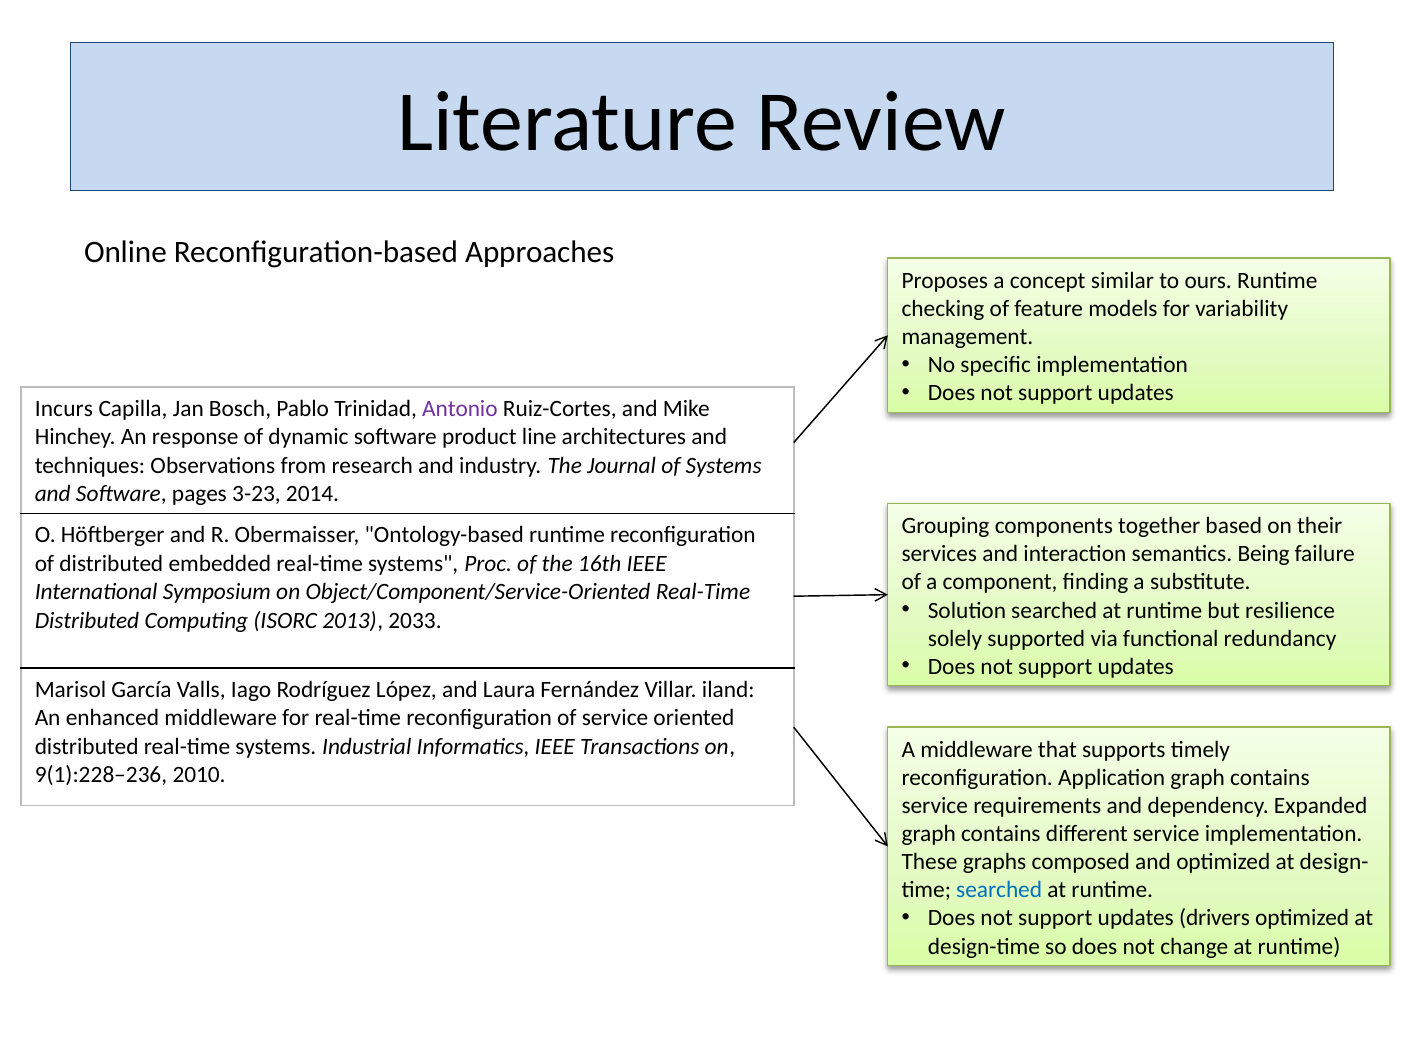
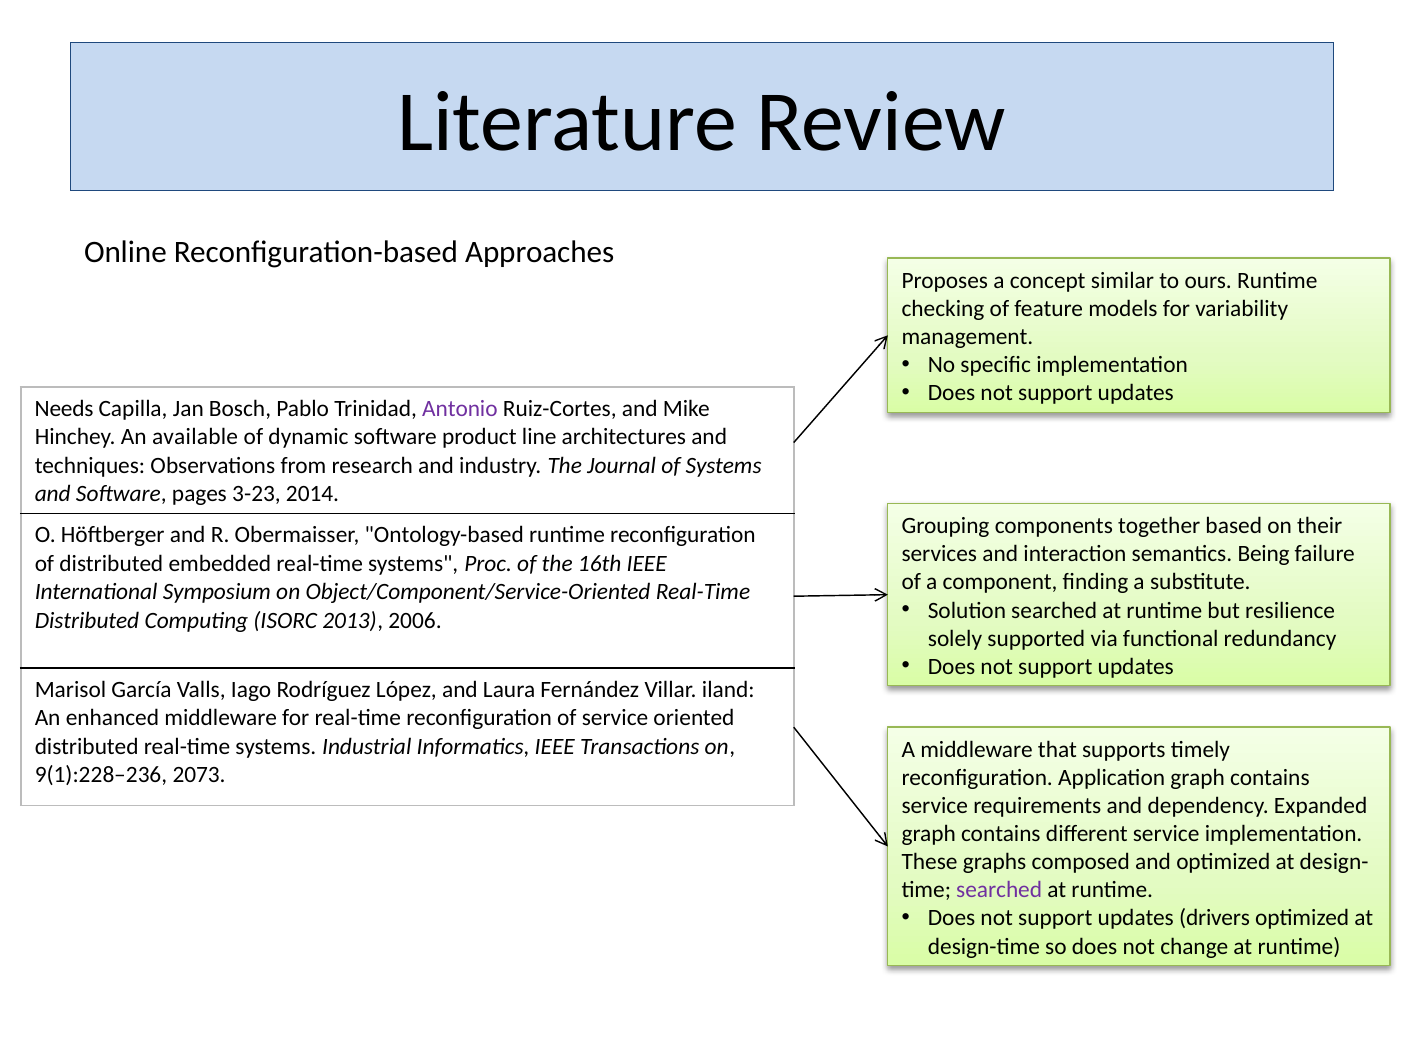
Incurs: Incurs -> Needs
response: response -> available
2033: 2033 -> 2006
2010: 2010 -> 2073
searched at (999, 890) colour: blue -> purple
